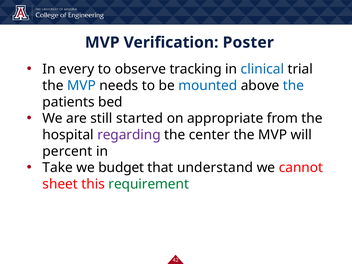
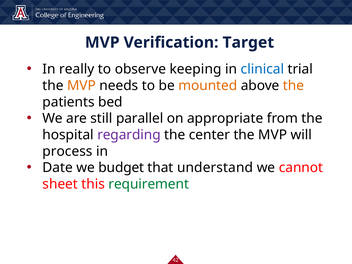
Poster: Poster -> Target
every: every -> really
tracking: tracking -> keeping
MVP at (82, 86) colour: blue -> orange
mounted colour: blue -> orange
the at (294, 86) colour: blue -> orange
started: started -> parallel
percent: percent -> process
Take: Take -> Date
